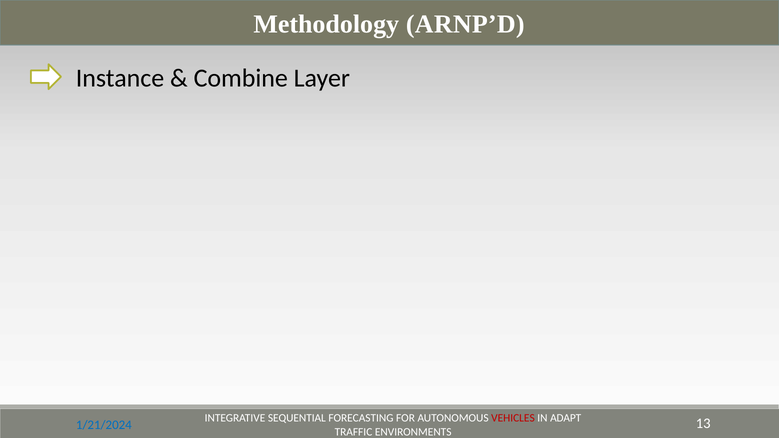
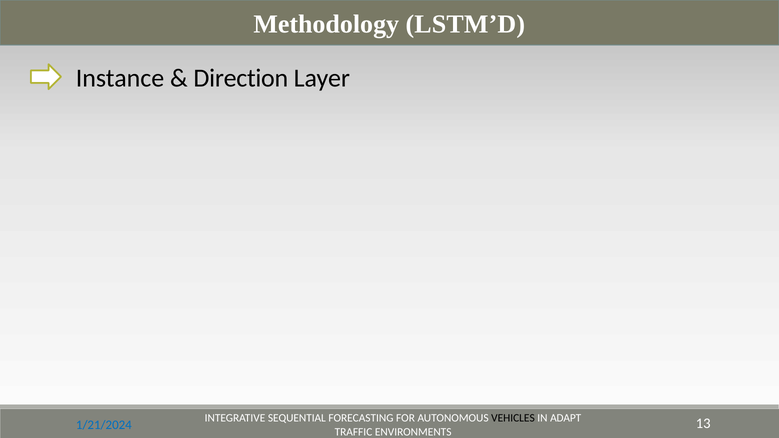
ARNP’D: ARNP’D -> LSTM’D
Combine: Combine -> Direction
VEHICLES colour: red -> black
